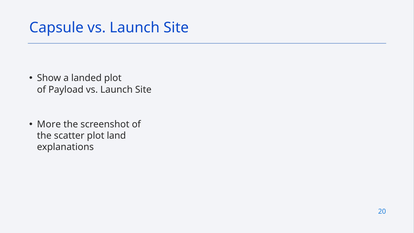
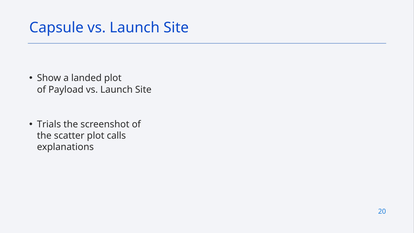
More: More -> Trials
land: land -> calls
